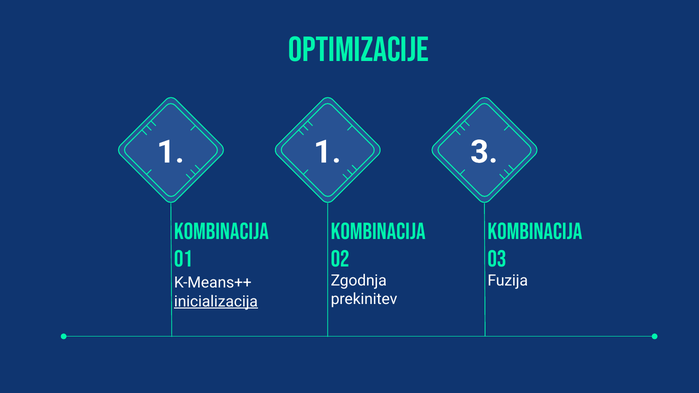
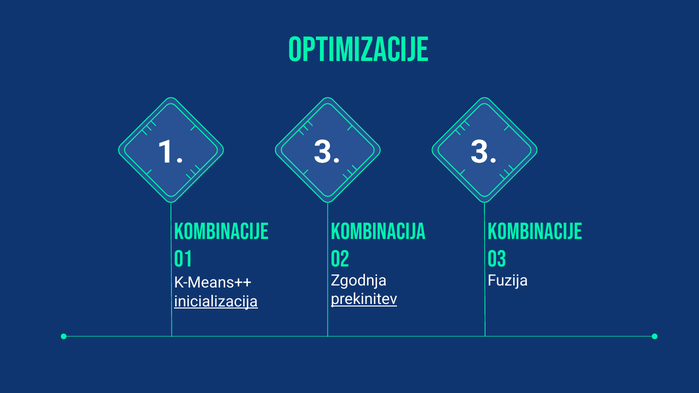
1 1: 1 -> 3
Kombinacija at (221, 231): Kombinacija -> Kombinacije
Kombinacija at (535, 231): Kombinacija -> Kombinacije
prekinitev underline: none -> present
